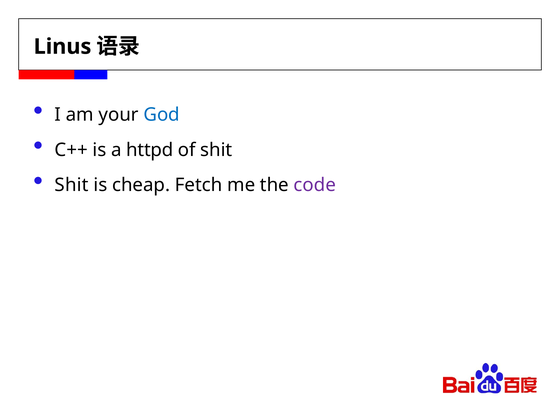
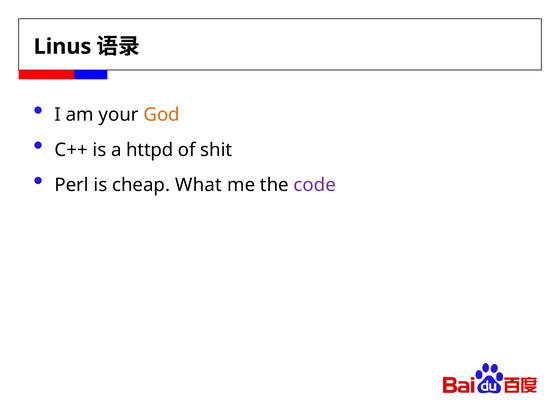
God colour: blue -> orange
Shit at (72, 185): Shit -> Perl
Fetch: Fetch -> What
